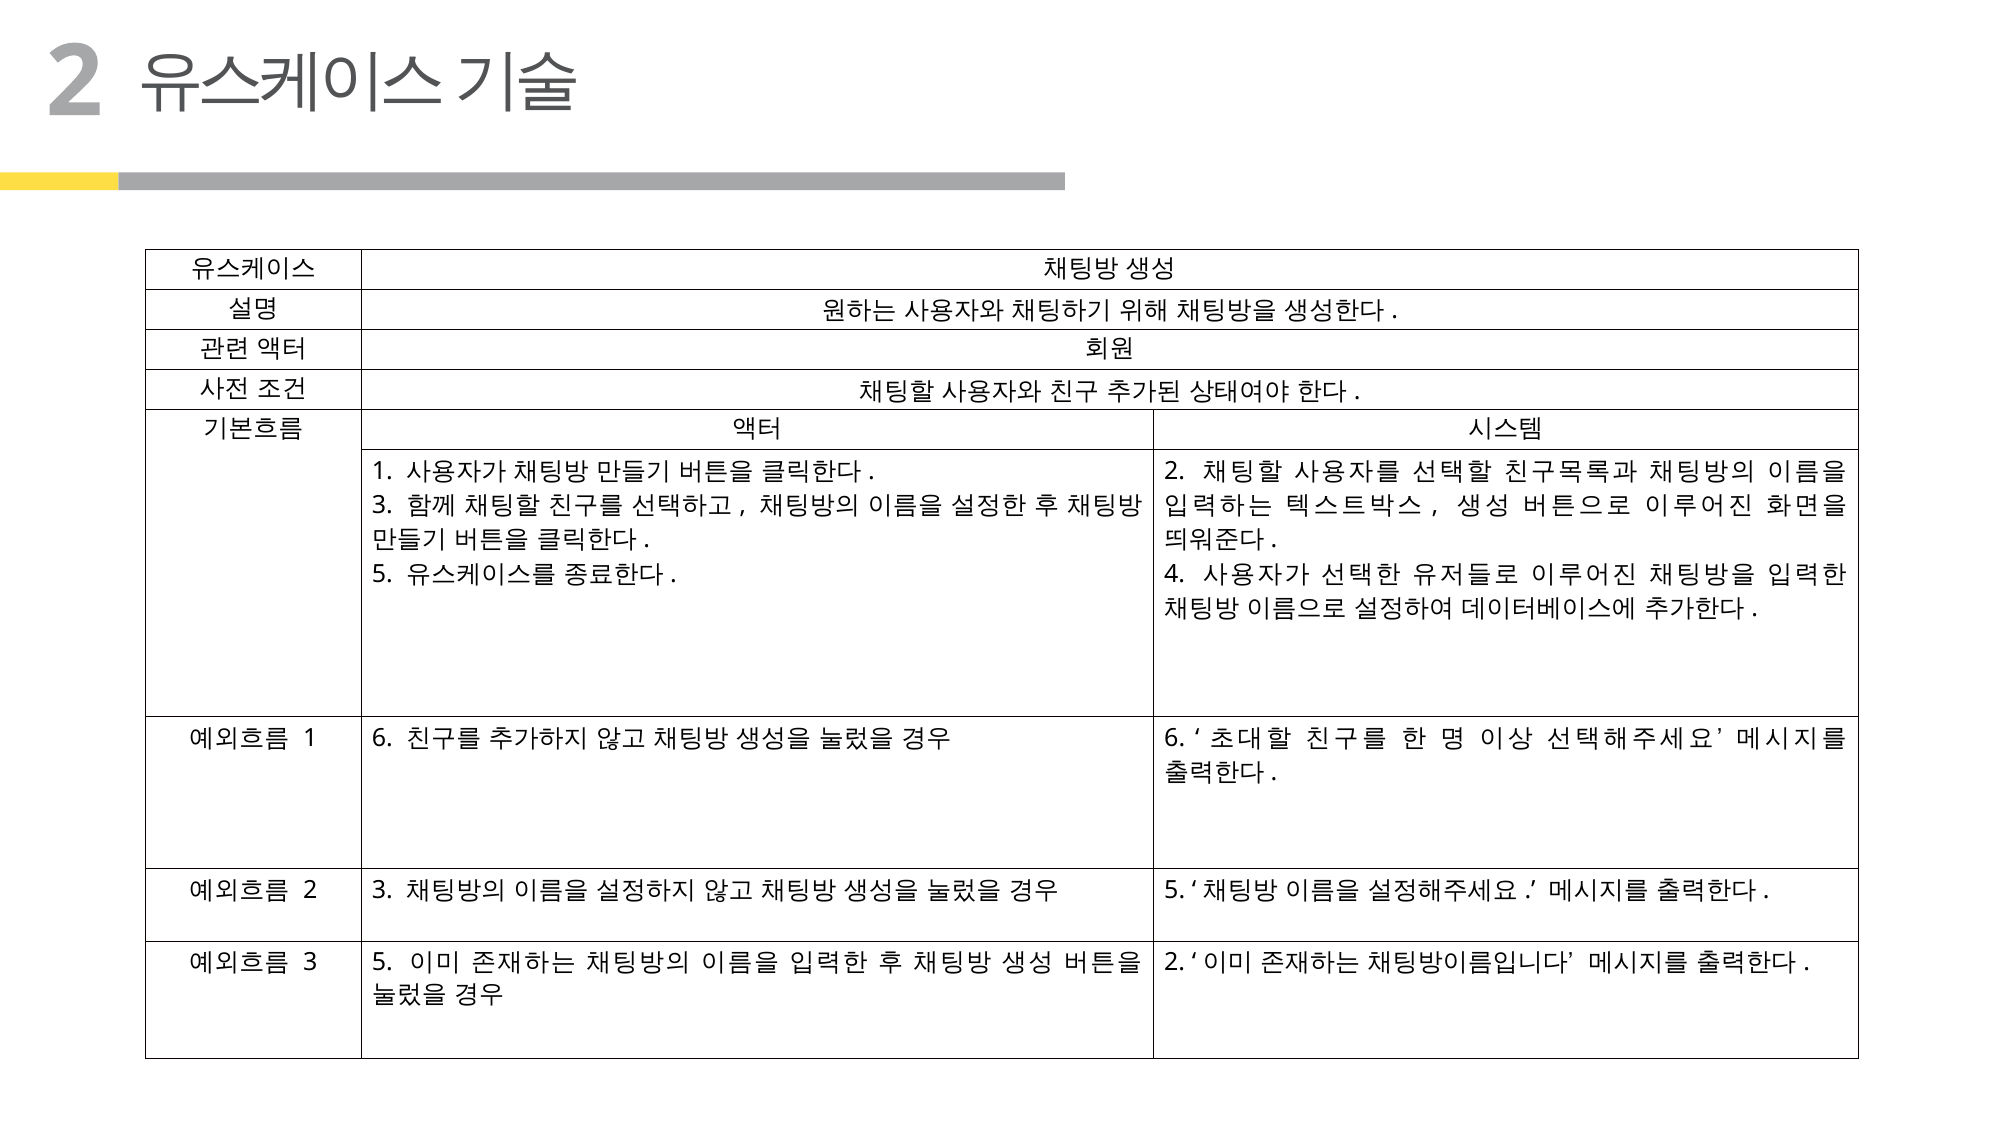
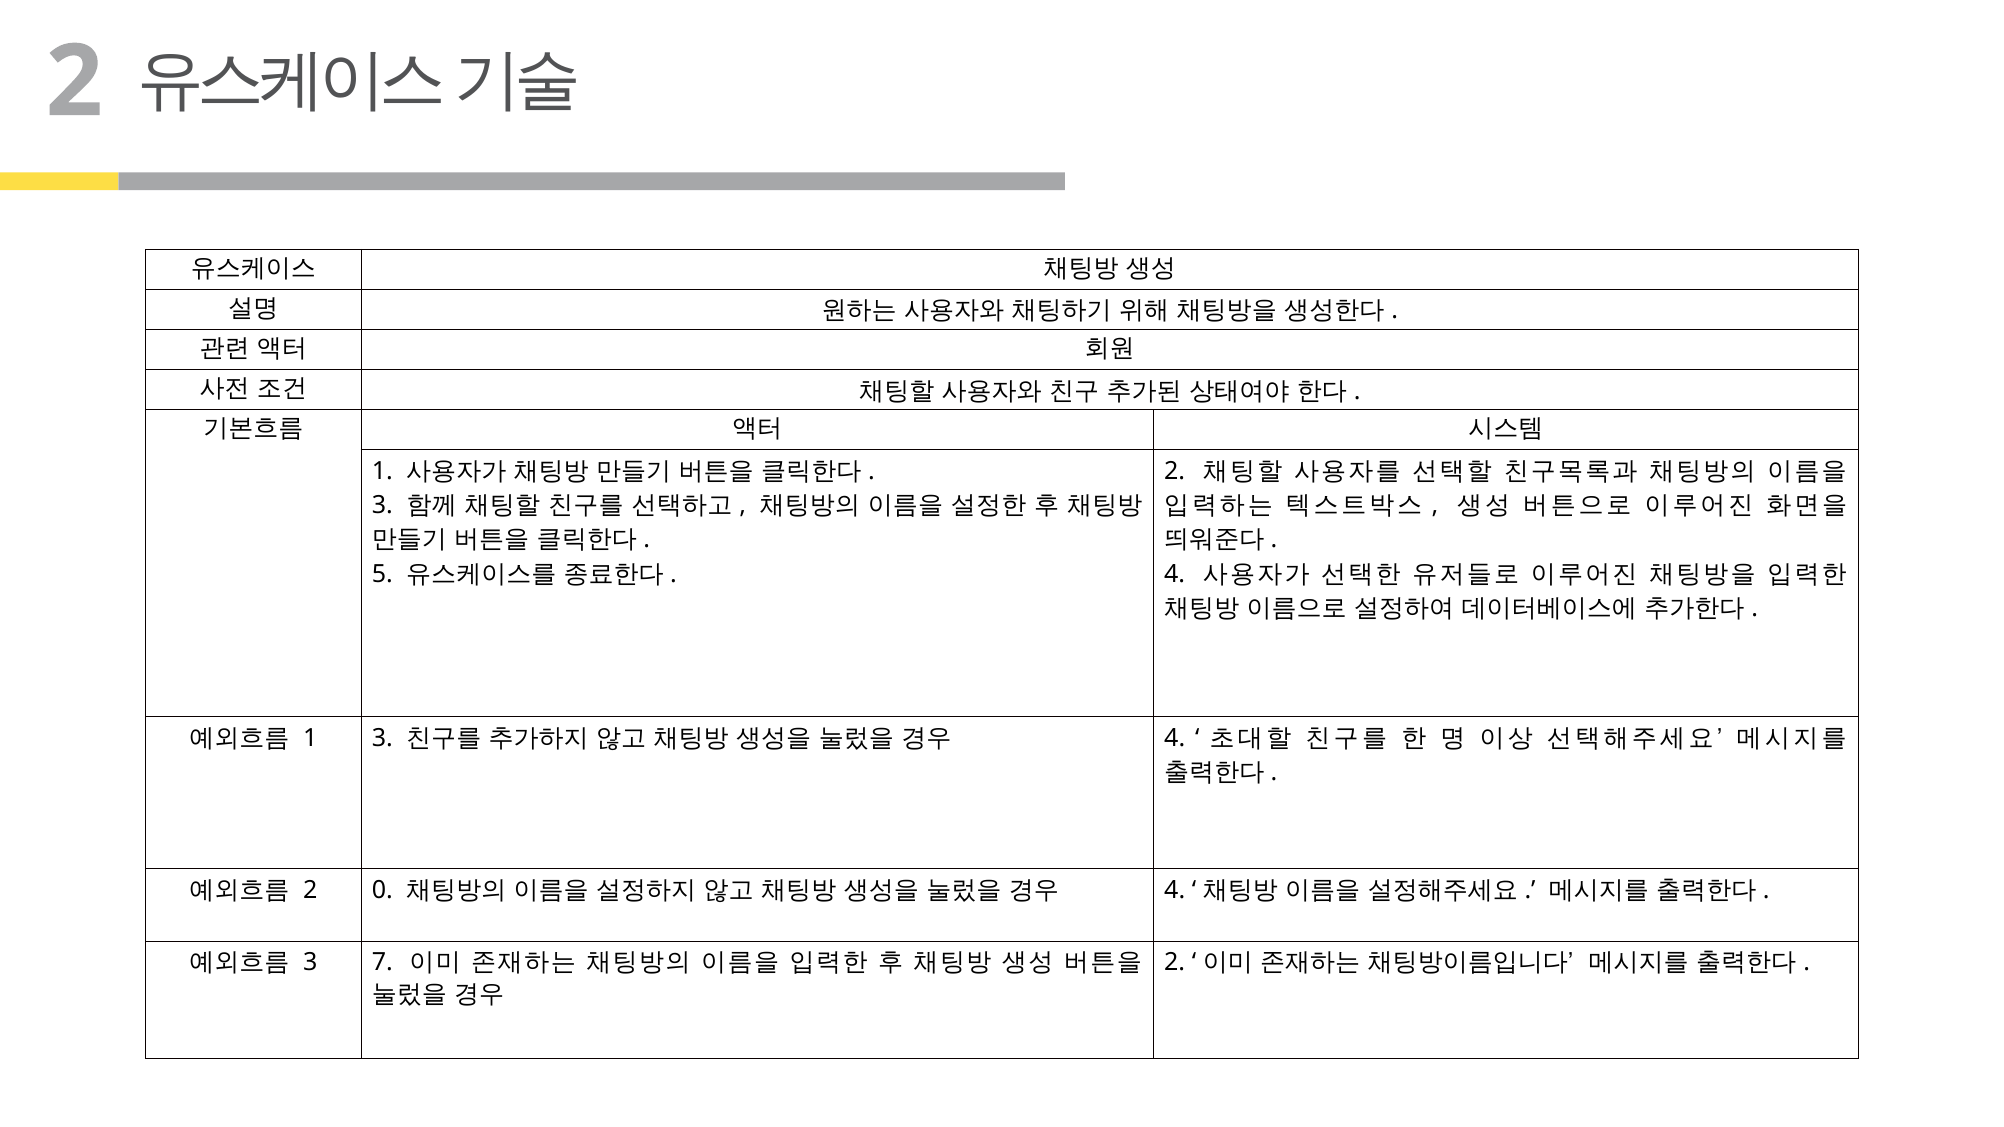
1 6: 6 -> 3
6 at (1175, 738): 6 -> 4
2 3: 3 -> 0
5 at (1175, 890): 5 -> 4
3 5: 5 -> 7
